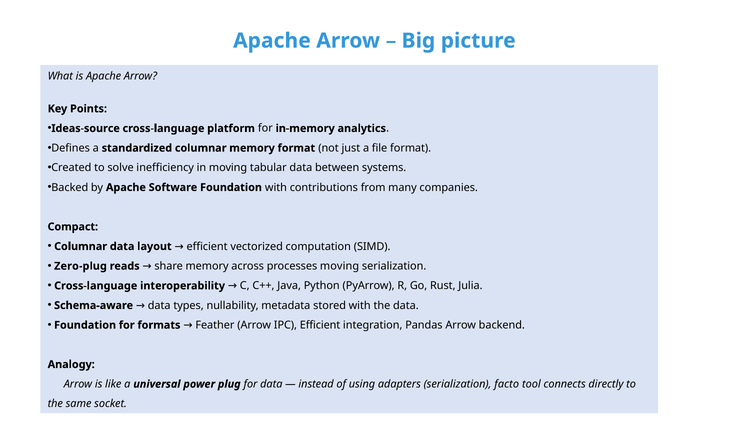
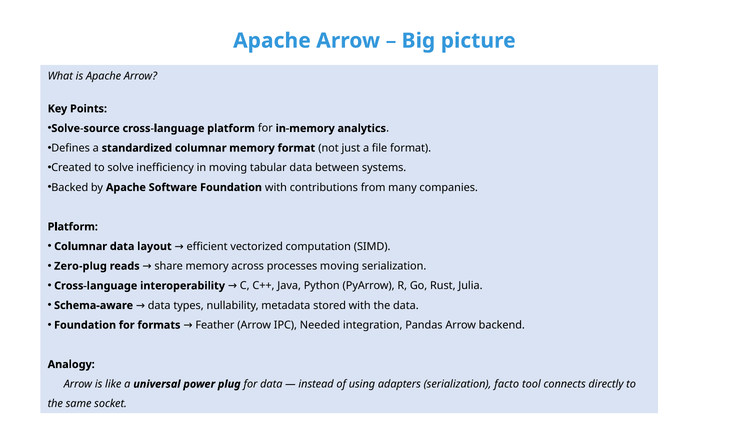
Ideas-source: Ideas-source -> Solve-source
Compact at (73, 226): Compact -> Platform
IPC Efficient: Efficient -> Needed
